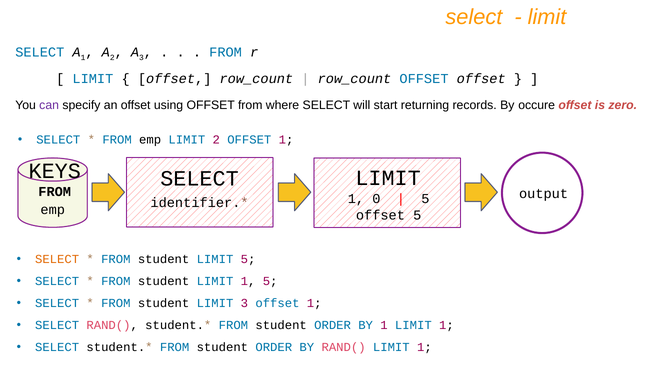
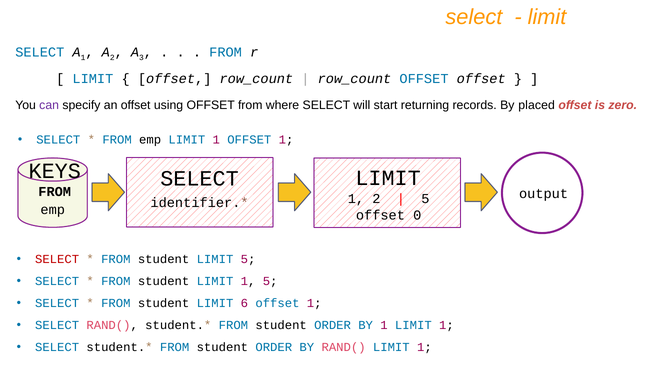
occure: occure -> placed
emp LIMIT 2: 2 -> 1
1 0: 0 -> 2
offset 5: 5 -> 0
SELECT at (57, 259) colour: orange -> red
LIMIT 3: 3 -> 6
